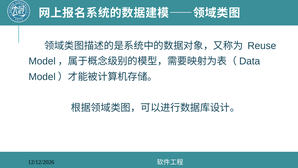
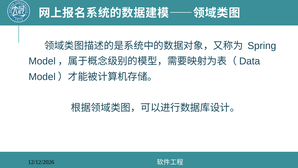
Reuse: Reuse -> Spring
